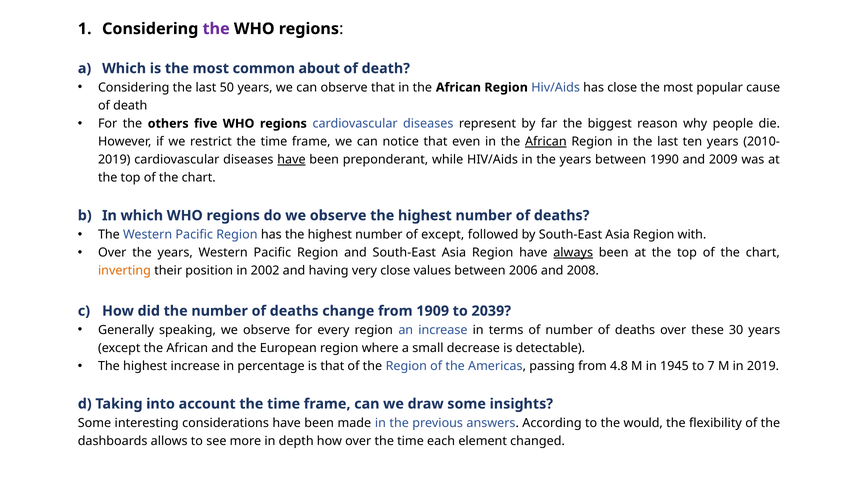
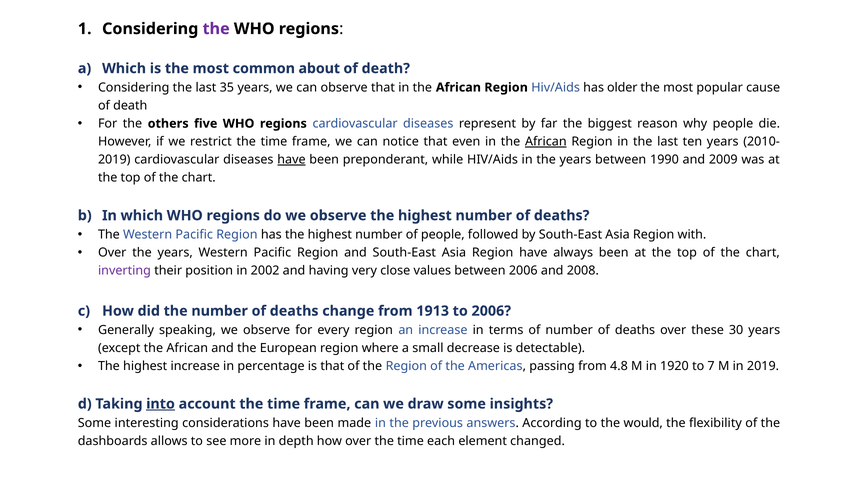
50: 50 -> 35
has close: close -> older
of except: except -> people
always underline: present -> none
inverting colour: orange -> purple
1909: 1909 -> 1913
to 2039: 2039 -> 2006
1945: 1945 -> 1920
into underline: none -> present
